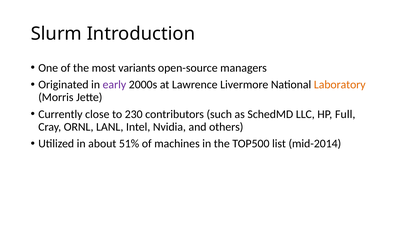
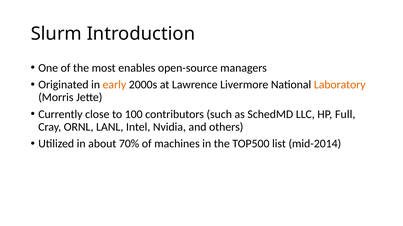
variants: variants -> enables
early colour: purple -> orange
230: 230 -> 100
51%: 51% -> 70%
